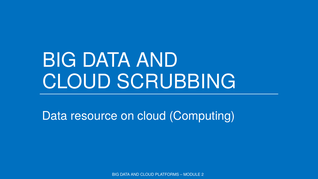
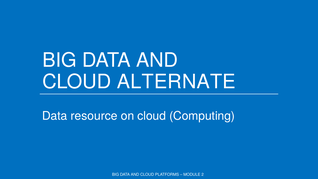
SCRUBBING: SCRUBBING -> ALTERNATE
